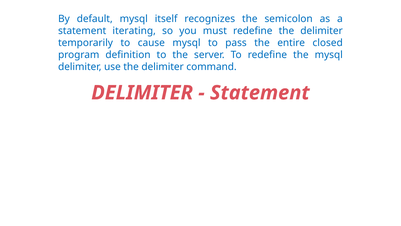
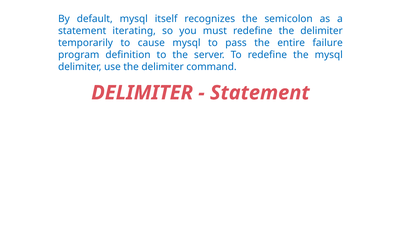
closed: closed -> failure
